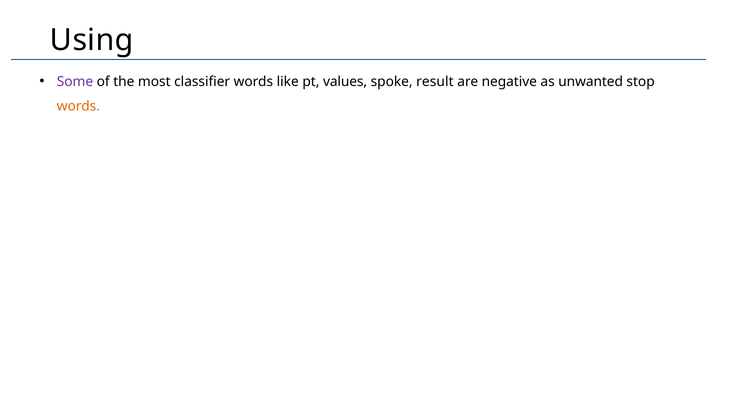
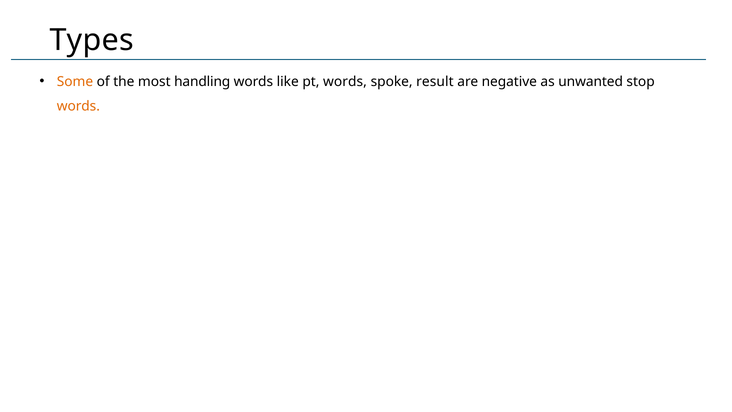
Using: Using -> Types
Some colour: purple -> orange
classifier: classifier -> handling
pt values: values -> words
